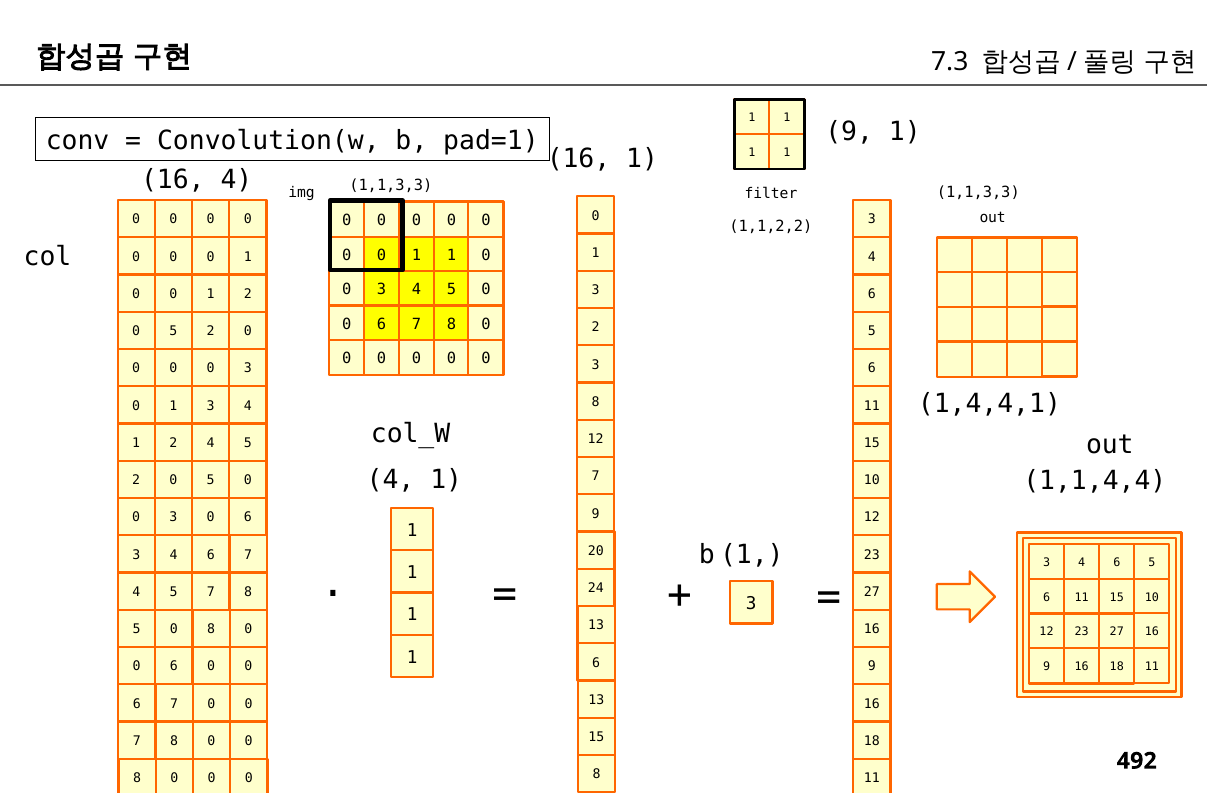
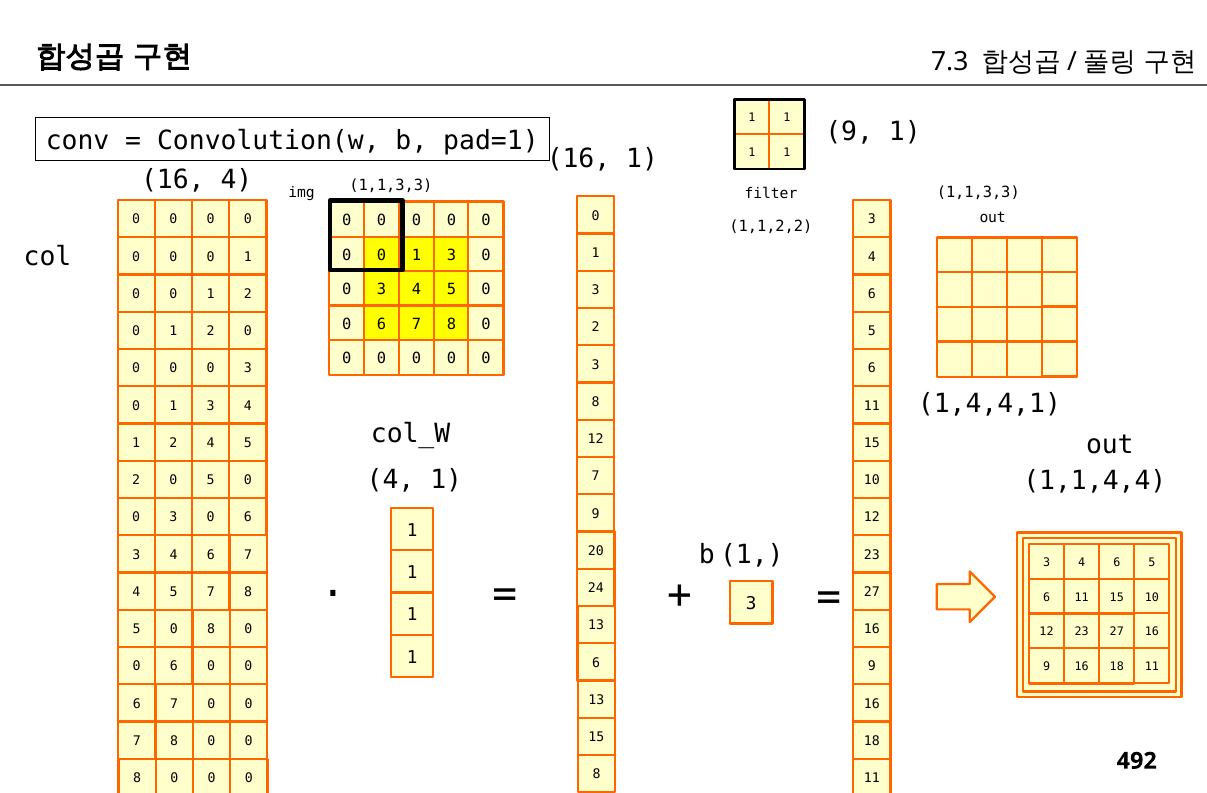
1 at (452, 255): 1 -> 3
5 at (173, 331): 5 -> 1
